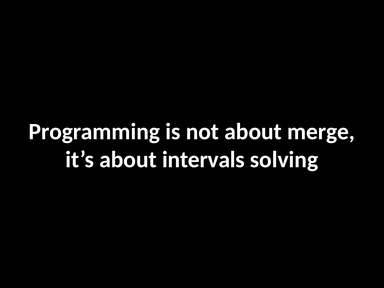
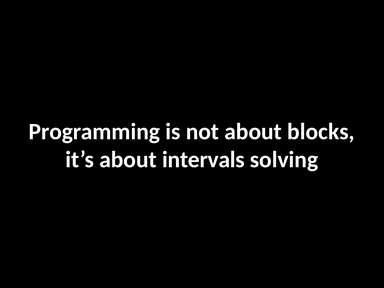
merge: merge -> blocks
